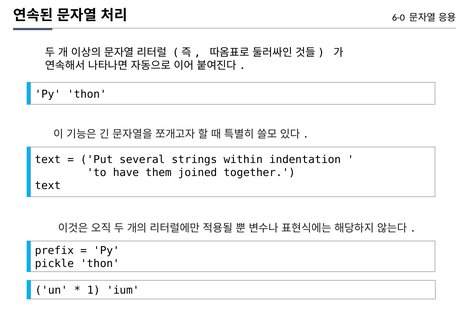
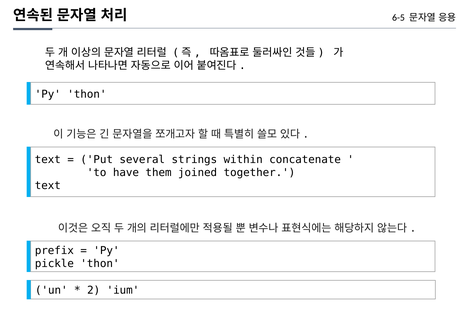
6-0: 6-0 -> 6-5
indentation: indentation -> concatenate
1: 1 -> 2
